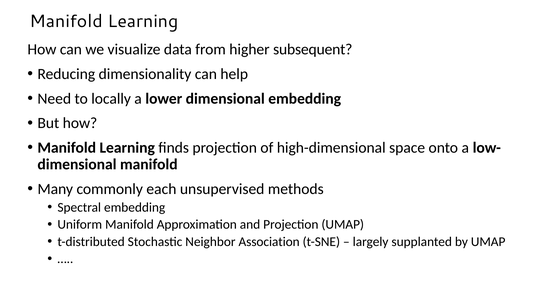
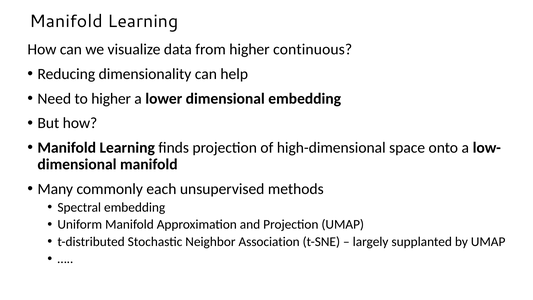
subsequent: subsequent -> continuous
to locally: locally -> higher
